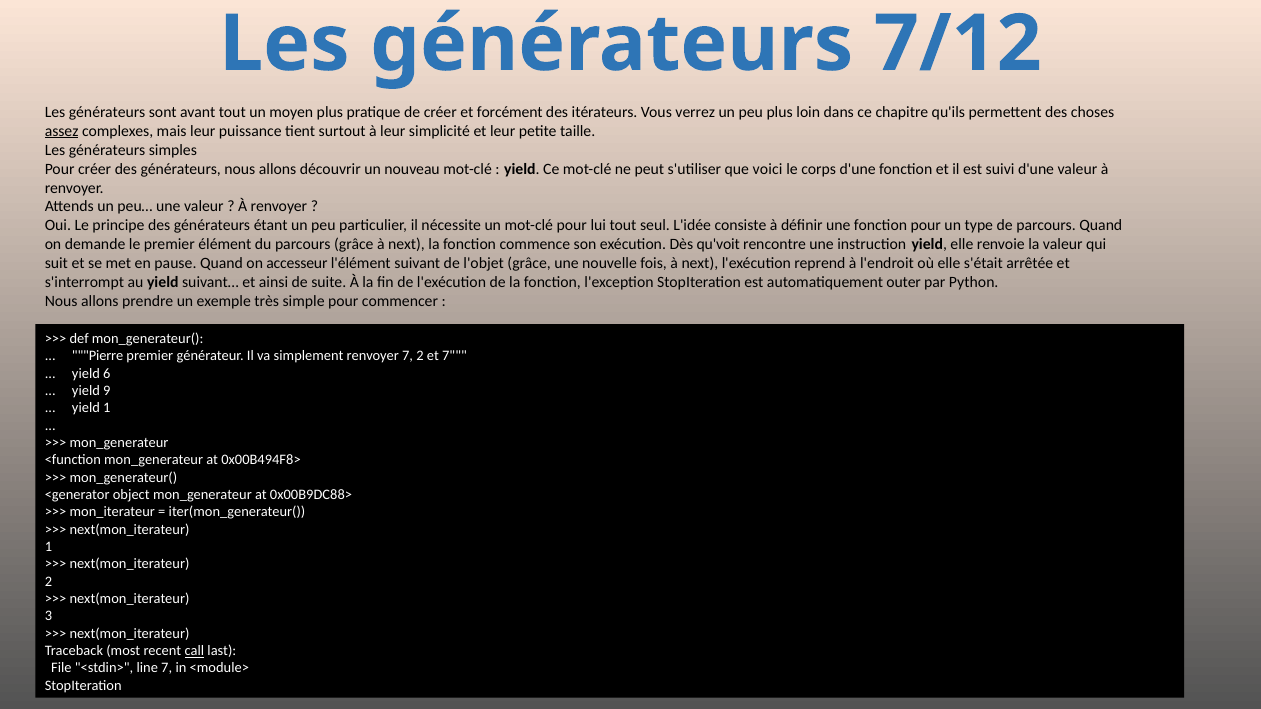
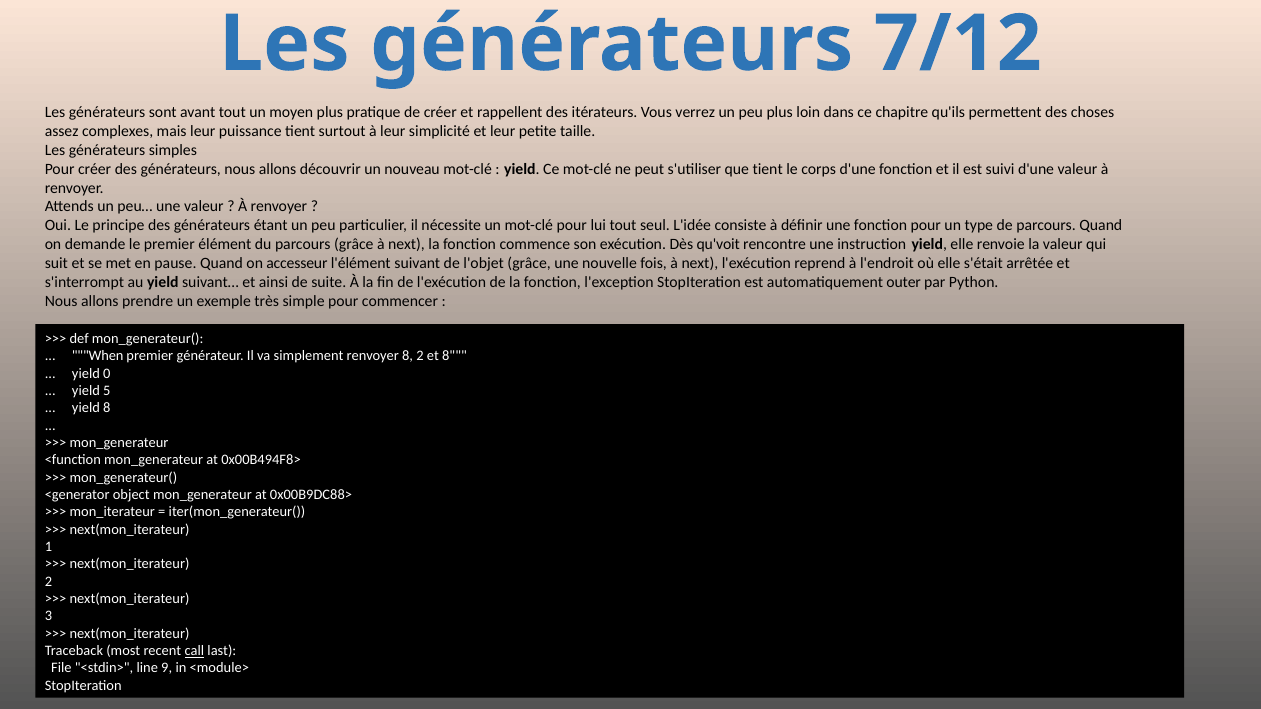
forcément: forcément -> rappellent
assez underline: present -> none
que voici: voici -> tient
Pierre: Pierre -> When
renvoyer 7: 7 -> 8
et 7: 7 -> 8
6: 6 -> 0
9: 9 -> 5
yield 1: 1 -> 8
line 7: 7 -> 9
